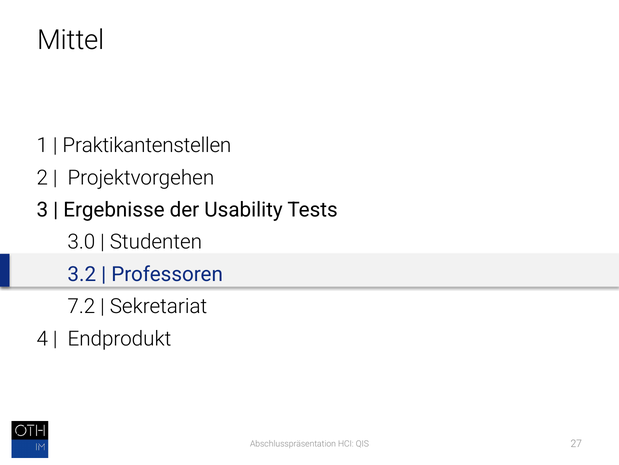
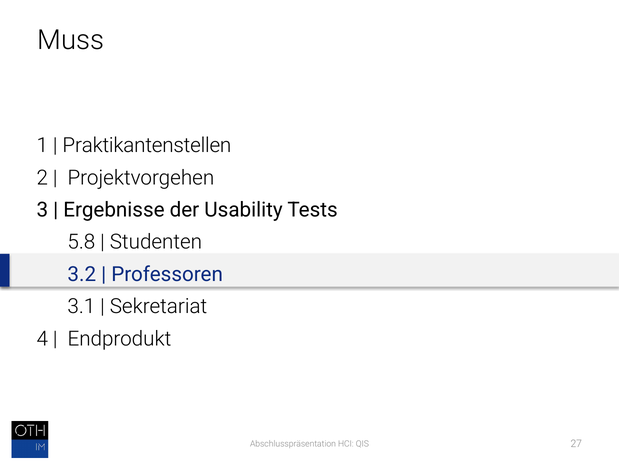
Mittel: Mittel -> Muss
3.0: 3.0 -> 5.8
7.2: 7.2 -> 3.1
